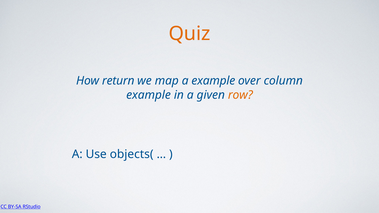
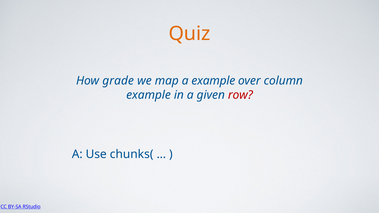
return: return -> grade
row colour: orange -> red
objects(: objects( -> chunks(
